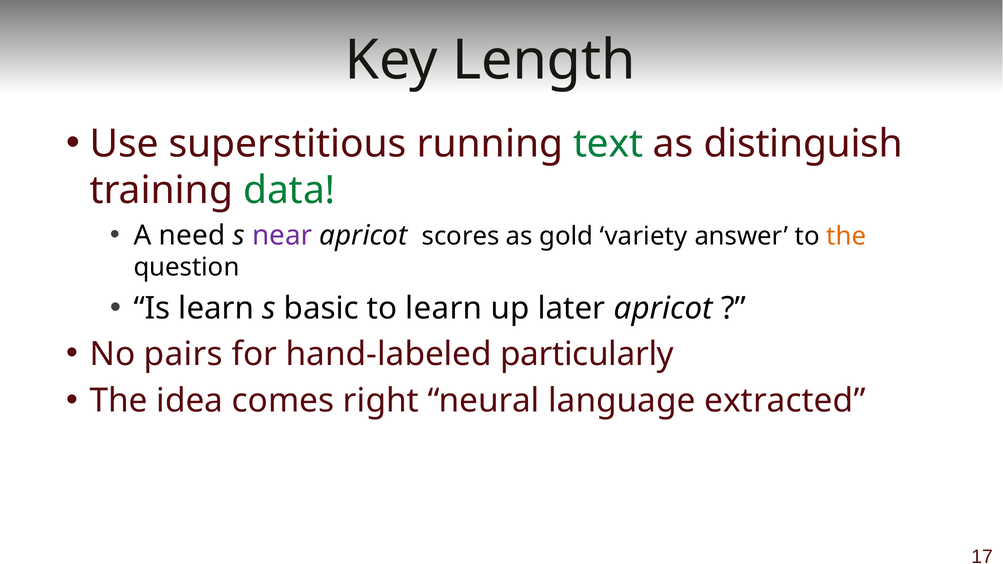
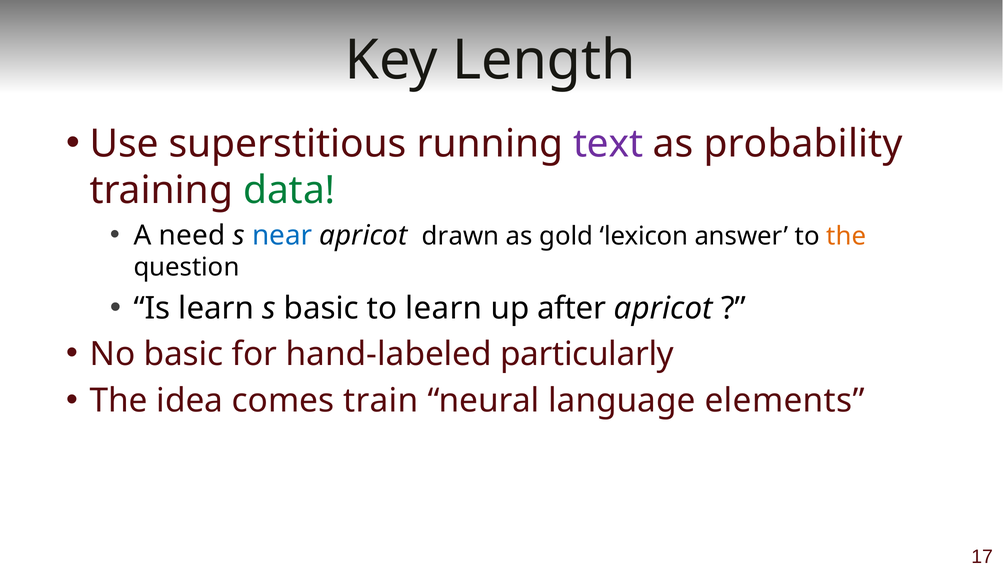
text colour: green -> purple
distinguish: distinguish -> probability
near colour: purple -> blue
scores: scores -> drawn
variety: variety -> lexicon
later: later -> after
No pairs: pairs -> basic
right: right -> train
extracted: extracted -> elements
